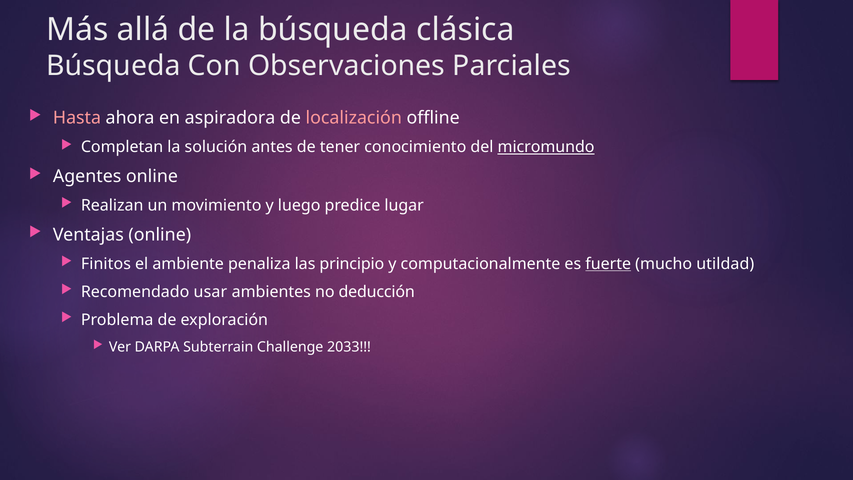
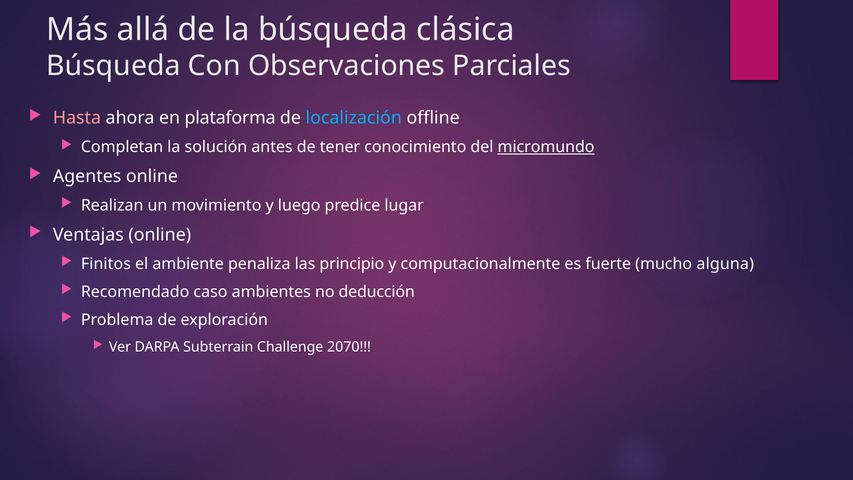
aspiradora: aspiradora -> plataforma
localización colour: pink -> light blue
fuerte underline: present -> none
utildad: utildad -> alguna
usar: usar -> caso
2033: 2033 -> 2070
